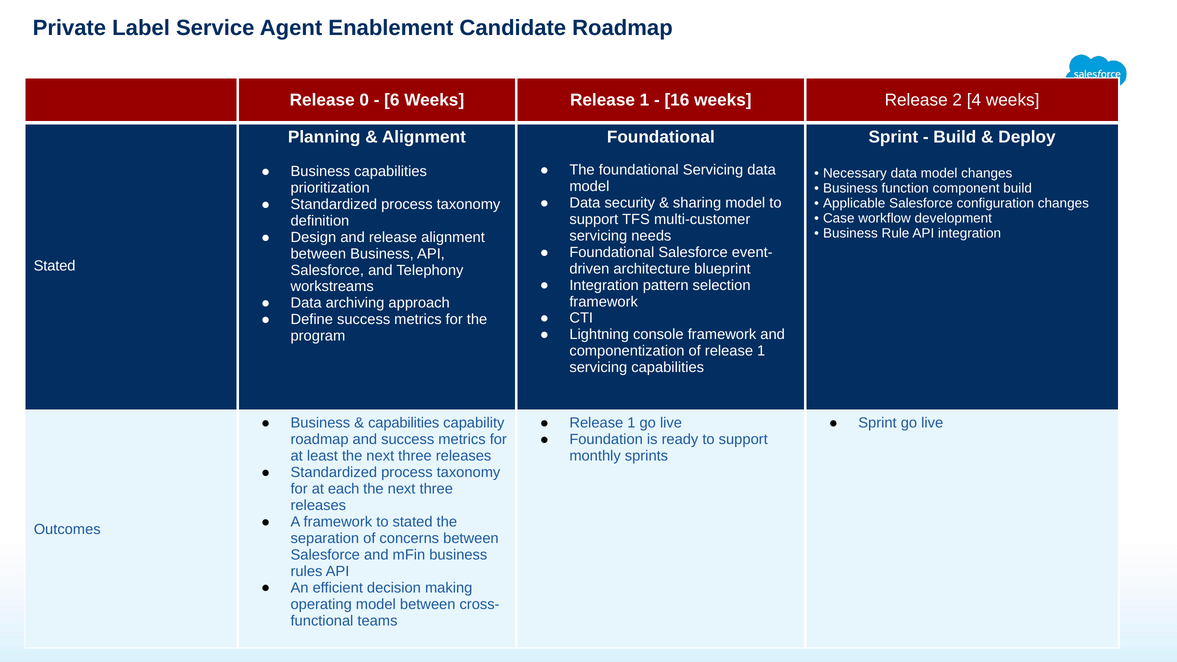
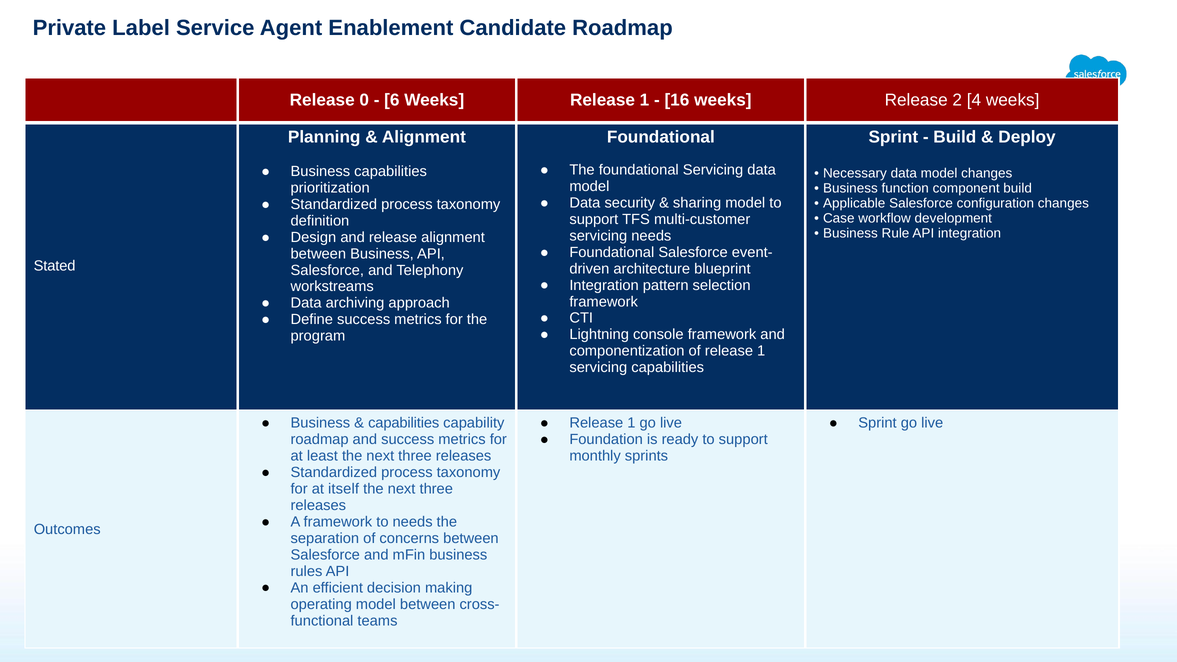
each: each -> itself
to stated: stated -> needs
